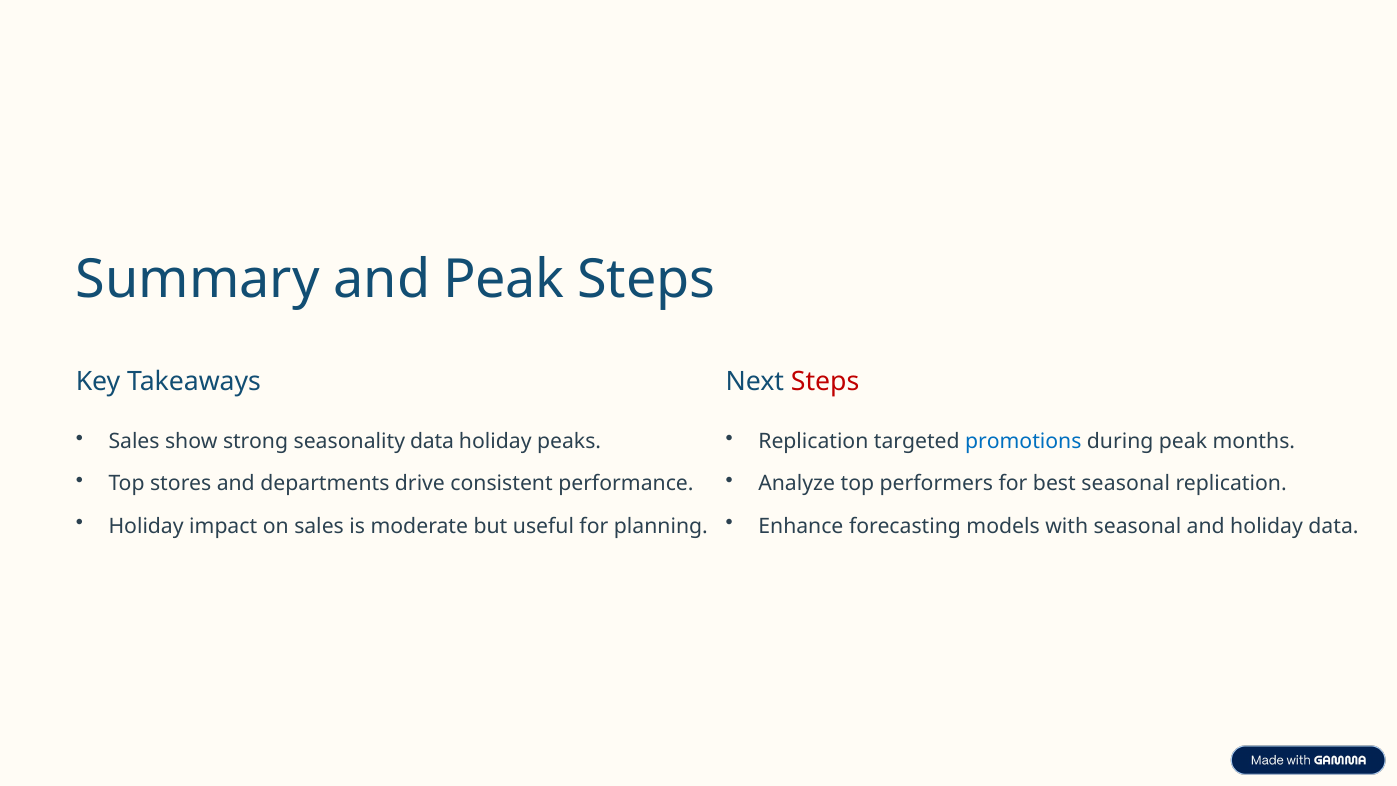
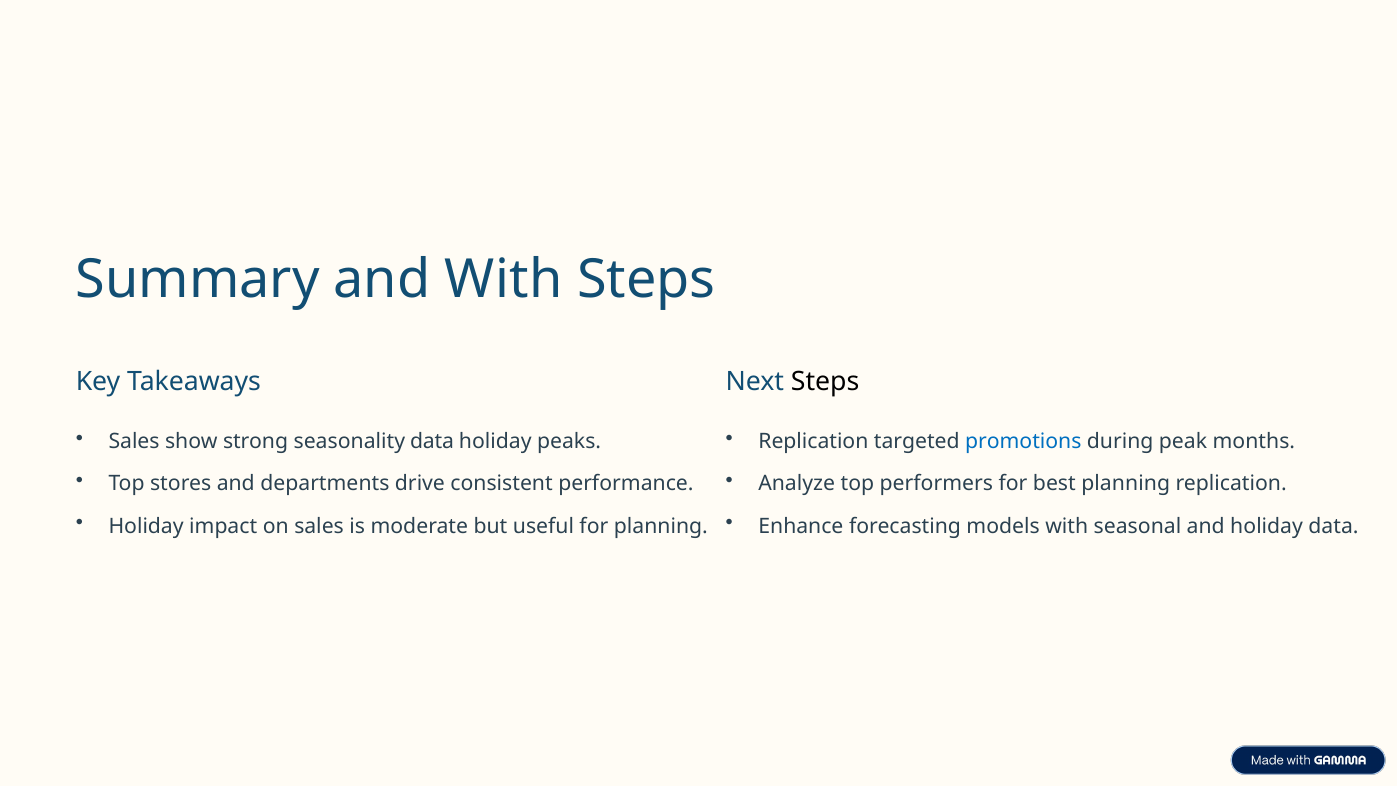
and Peak: Peak -> With
Steps at (825, 382) colour: red -> black
best seasonal: seasonal -> planning
